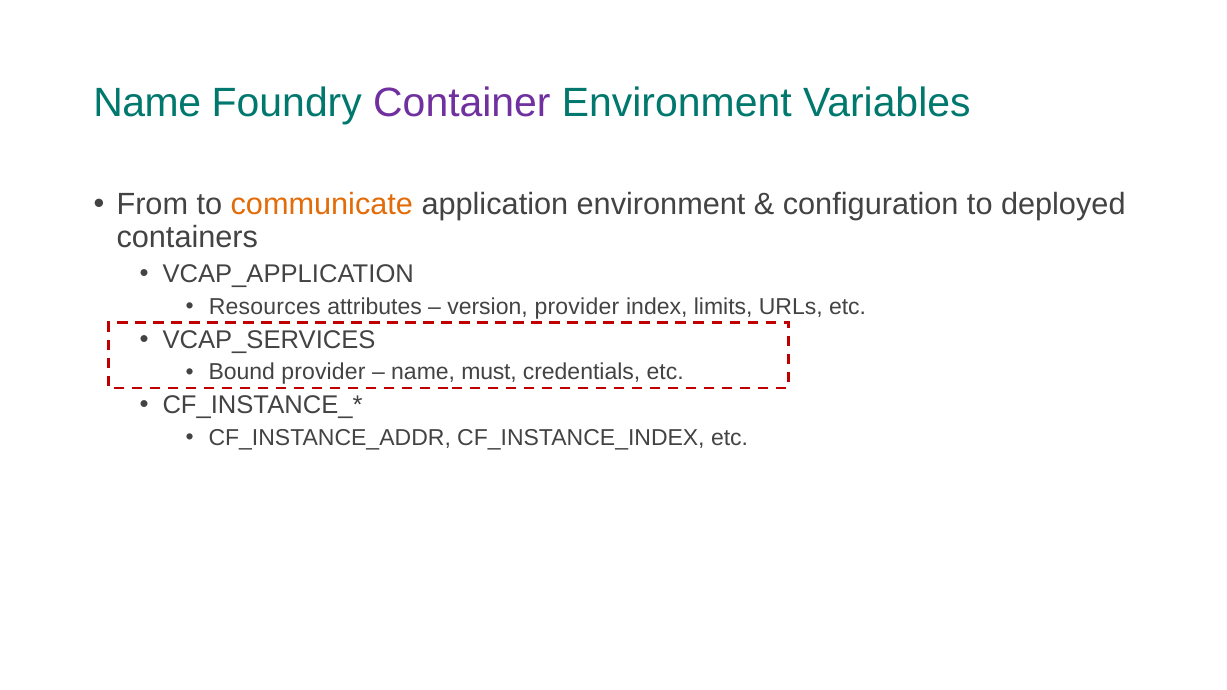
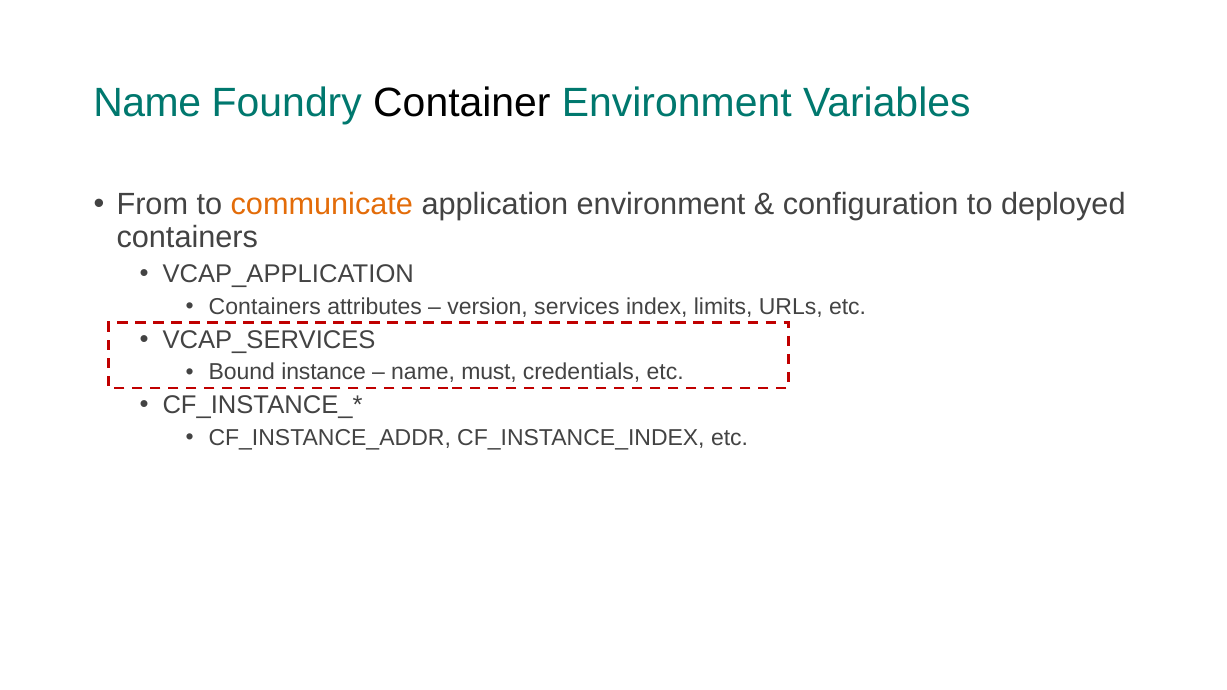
Container colour: purple -> black
Resources at (265, 307): Resources -> Containers
version provider: provider -> services
Bound provider: provider -> instance
